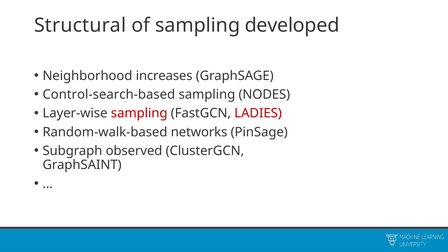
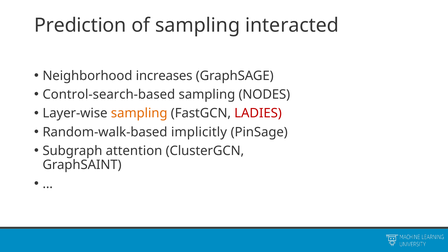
Structural: Structural -> Prediction
developed: developed -> interacted
sampling at (139, 113) colour: red -> orange
networks: networks -> implicitly
observed: observed -> attention
